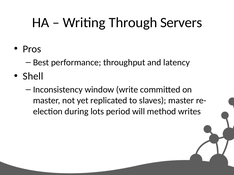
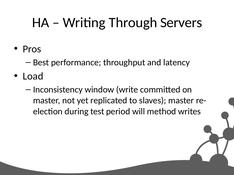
Shell: Shell -> Load
lots: lots -> test
